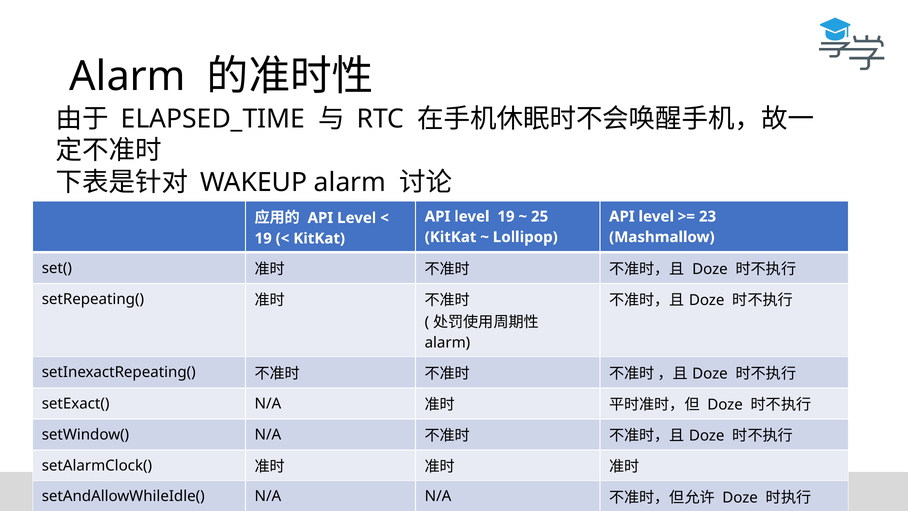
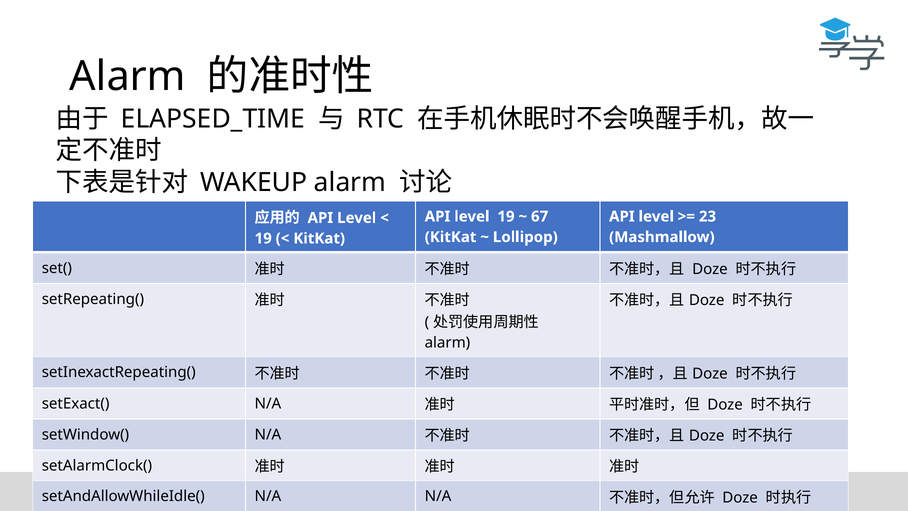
25: 25 -> 67
